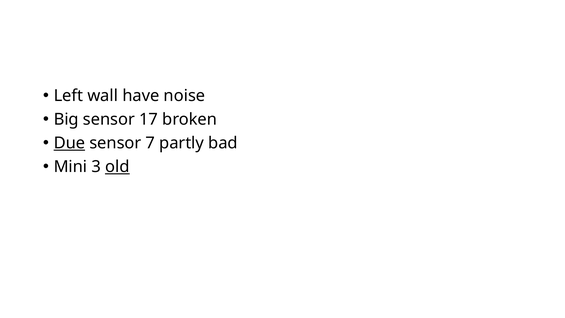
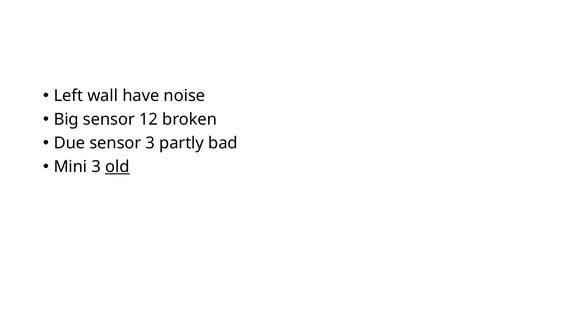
17: 17 -> 12
Due underline: present -> none
sensor 7: 7 -> 3
